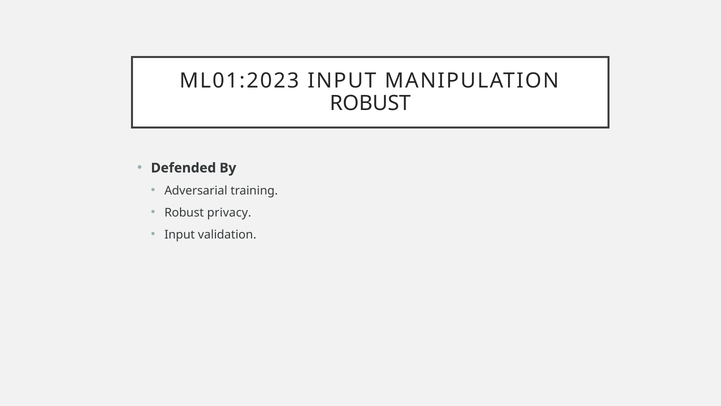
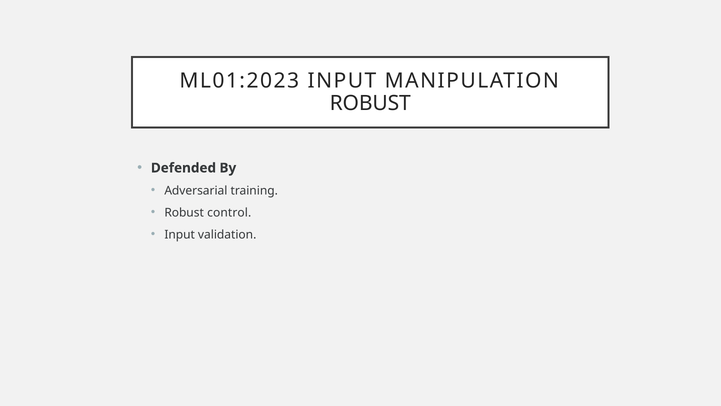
privacy: privacy -> control
